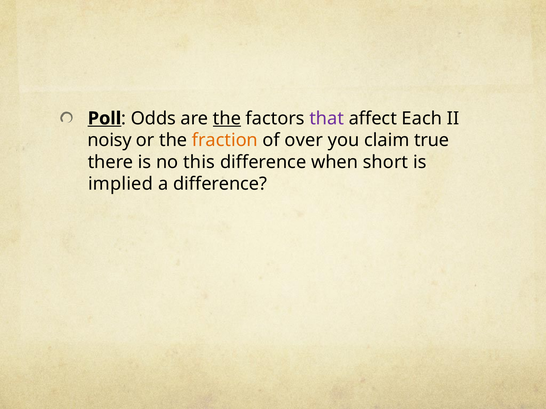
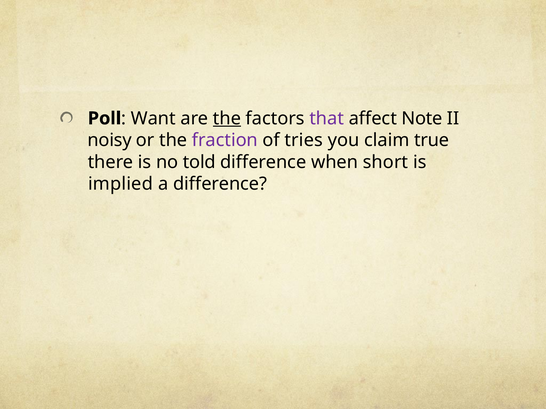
Poll underline: present -> none
Odds: Odds -> Want
Each: Each -> Note
fraction colour: orange -> purple
over: over -> tries
this: this -> told
